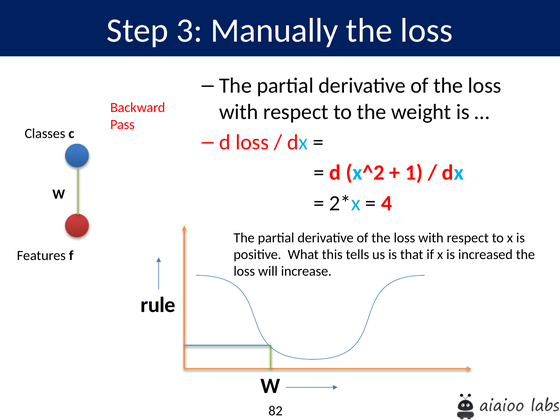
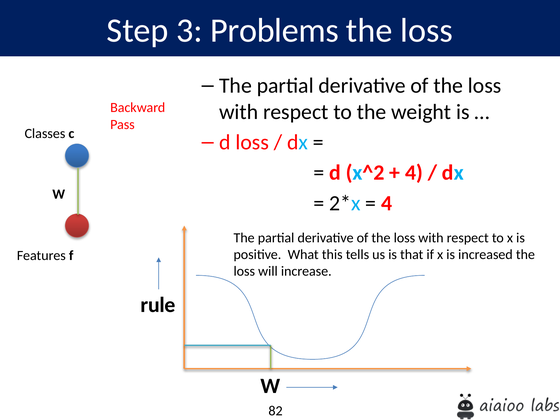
Manually: Manually -> Problems
1 at (414, 173): 1 -> 4
